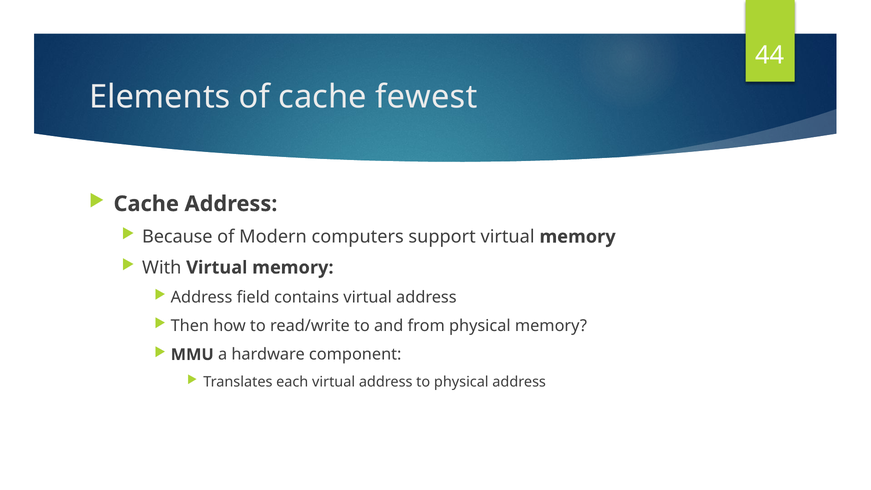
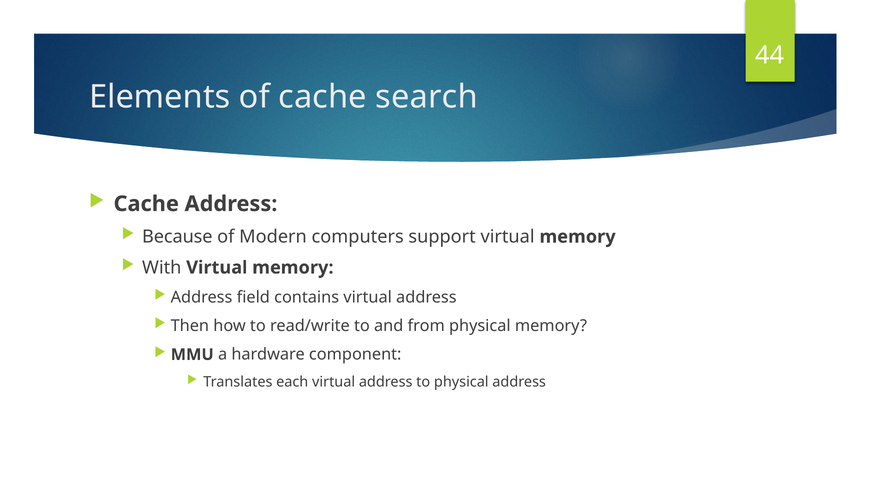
fewest: fewest -> search
